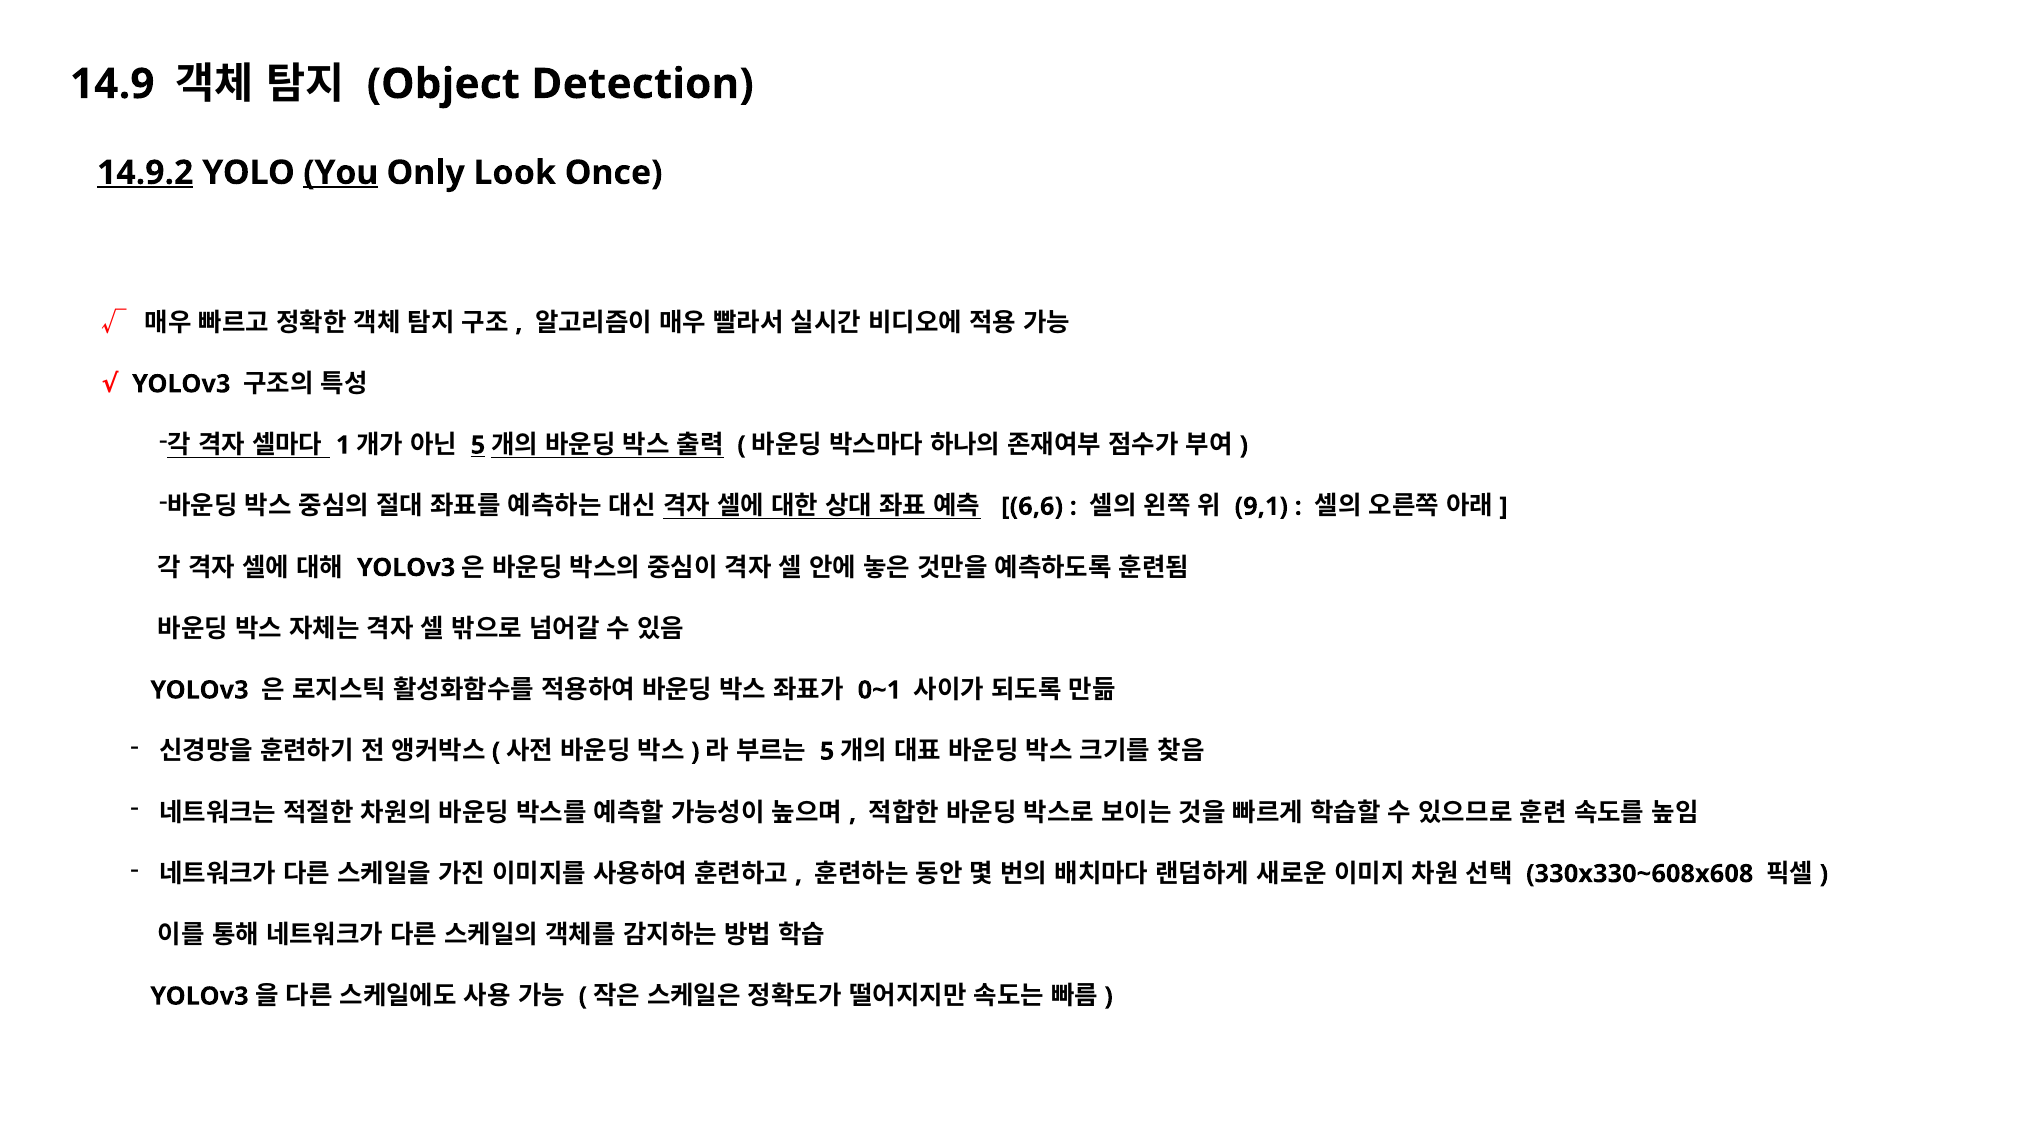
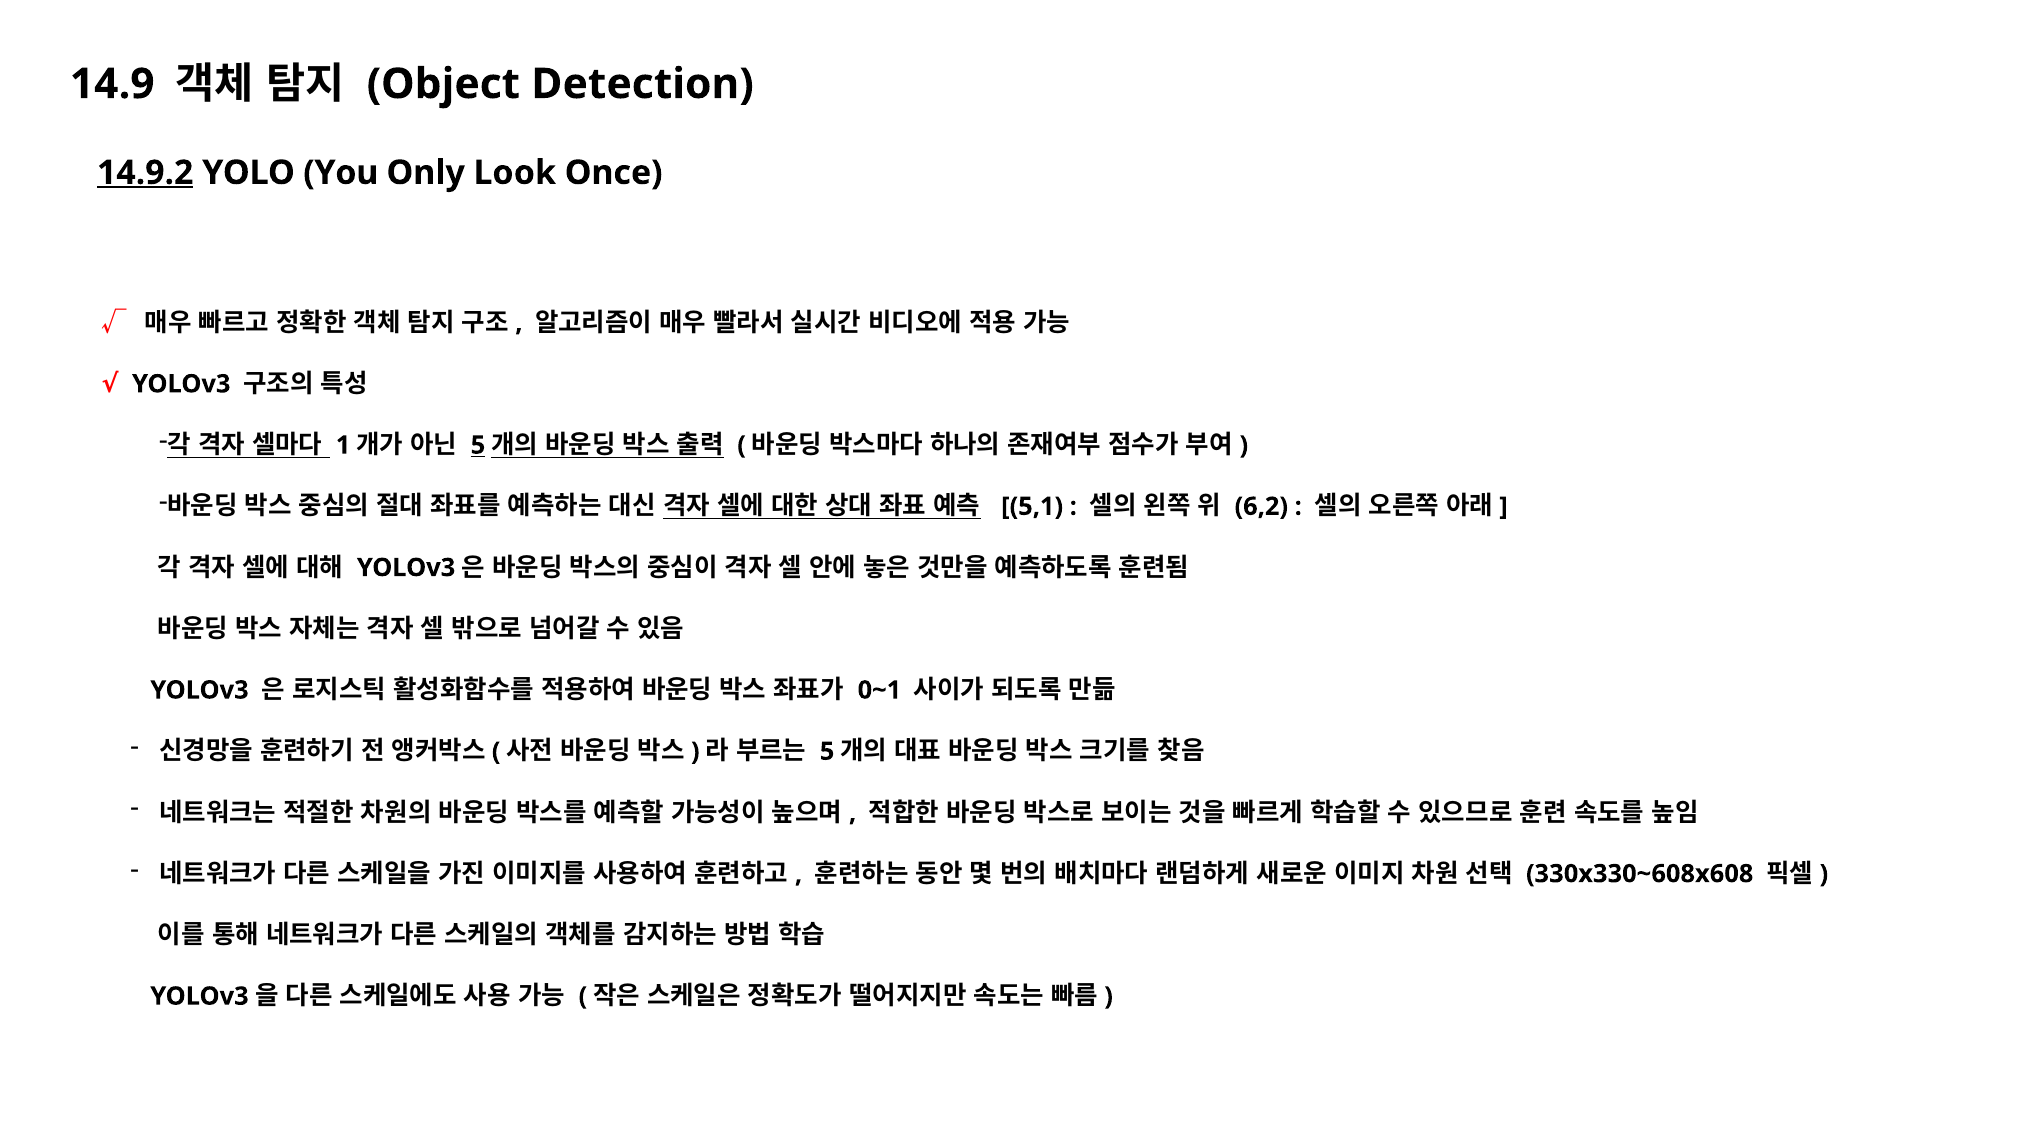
You underline: present -> none
6,6: 6,6 -> 5,1
9,1: 9,1 -> 6,2
